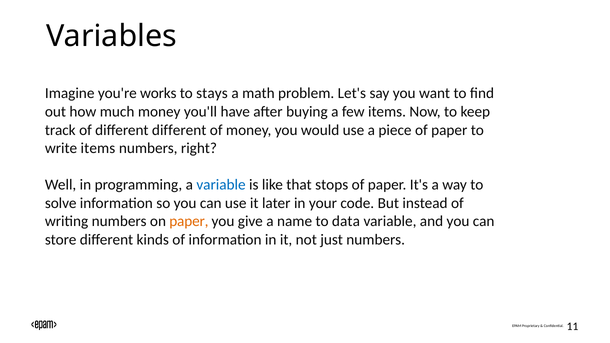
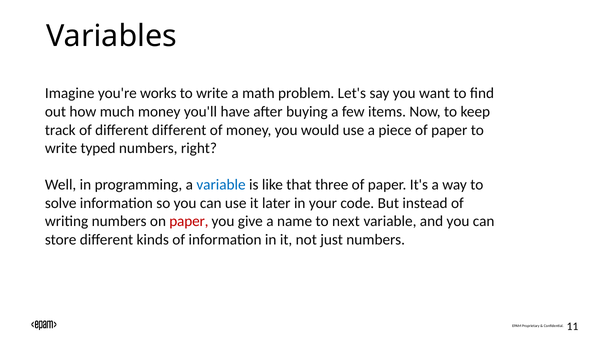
stays at (212, 93): stays -> write
write items: items -> typed
stops: stops -> three
paper at (189, 222) colour: orange -> red
data: data -> next
